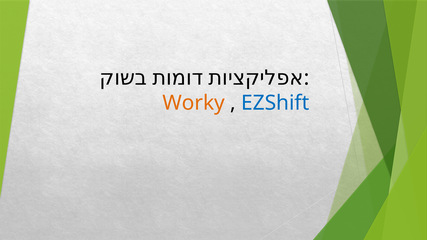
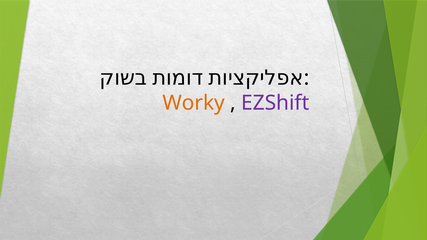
EZShift colour: blue -> purple
